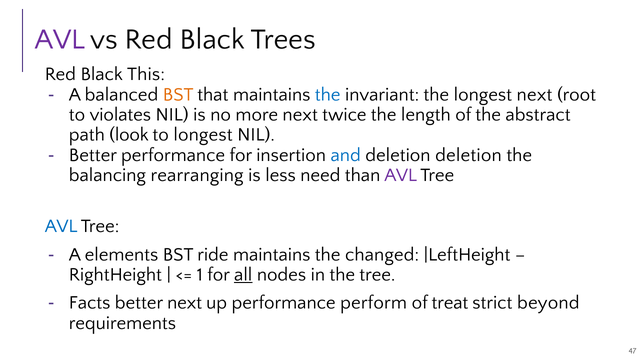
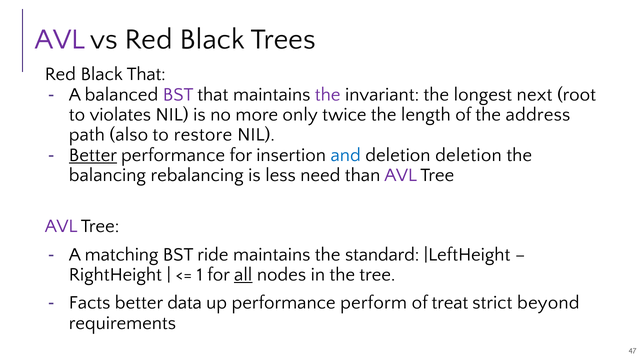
Black This: This -> That
BST at (178, 95) colour: orange -> purple
the at (328, 95) colour: blue -> purple
more next: next -> only
abstract: abstract -> address
look: look -> also
to longest: longest -> restore
Better at (93, 155) underline: none -> present
rearranging: rearranging -> rebalancing
AVL at (61, 227) colour: blue -> purple
elements: elements -> matching
changed: changed -> standard
better next: next -> data
